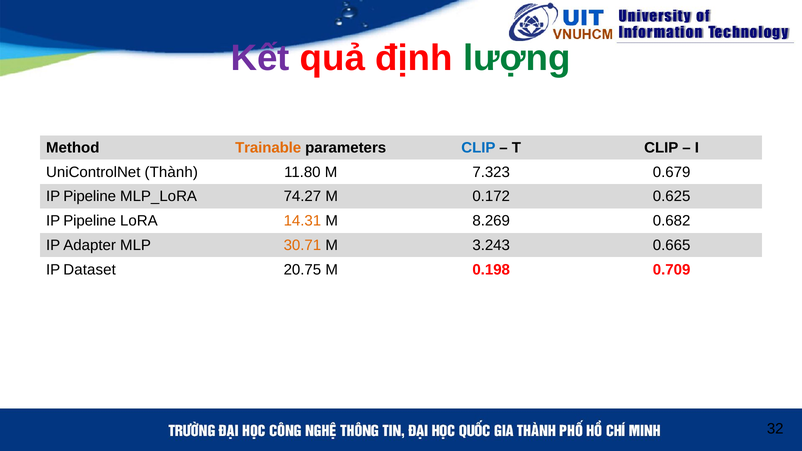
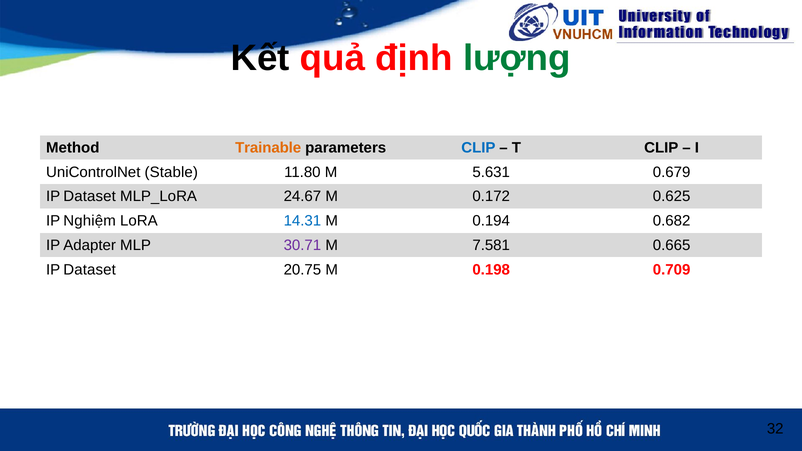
Kết colour: purple -> black
Thành: Thành -> Stable
7.323: 7.323 -> 5.631
Pipeline at (90, 197): Pipeline -> Dataset
74.27: 74.27 -> 24.67
Pipeline at (90, 221): Pipeline -> Nghiệm
14.31 colour: orange -> blue
8.269: 8.269 -> 0.194
30.71 colour: orange -> purple
3.243: 3.243 -> 7.581
